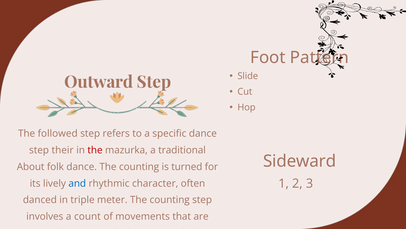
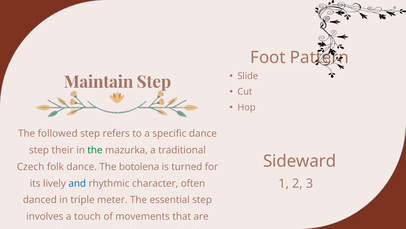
Outward: Outward -> Maintain
the at (95, 150) colour: red -> green
About: About -> Czech
dance The counting: counting -> botolena
meter The counting: counting -> essential
count: count -> touch
